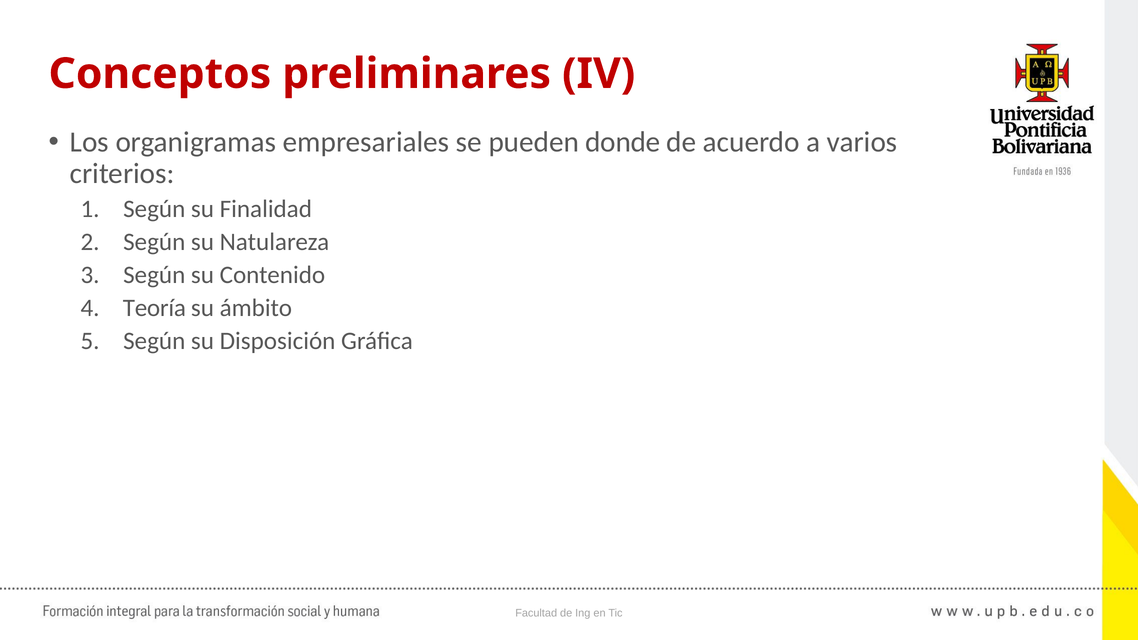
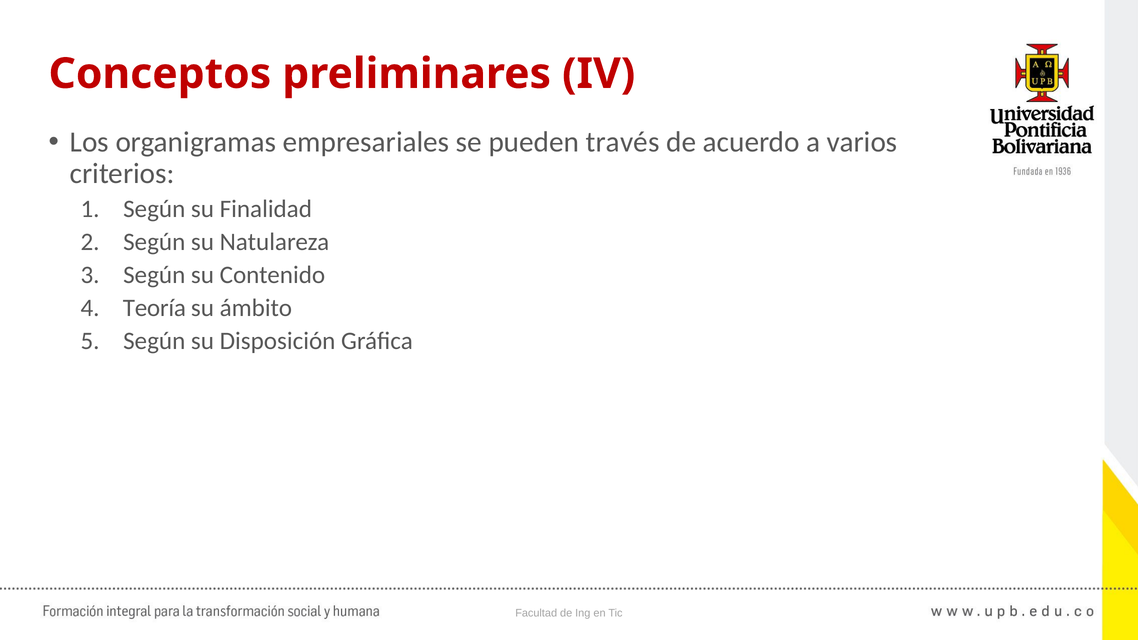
donde: donde -> través
